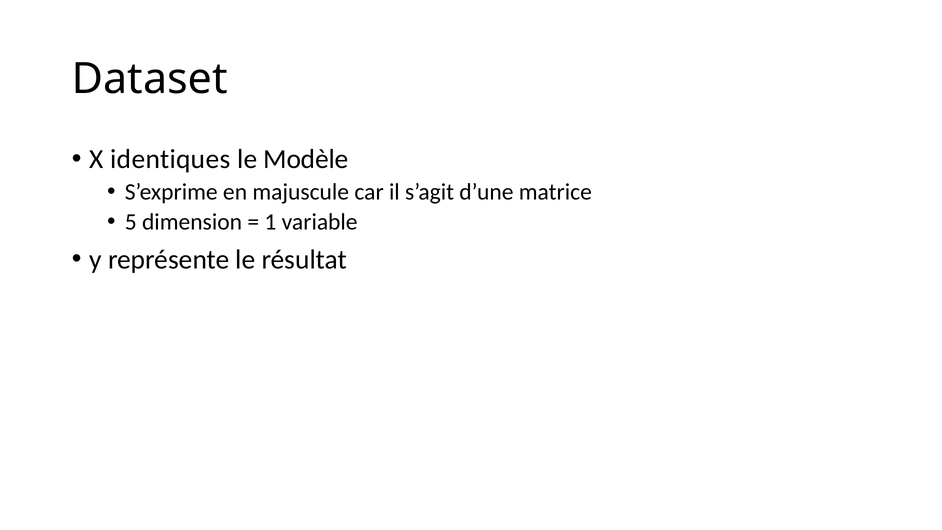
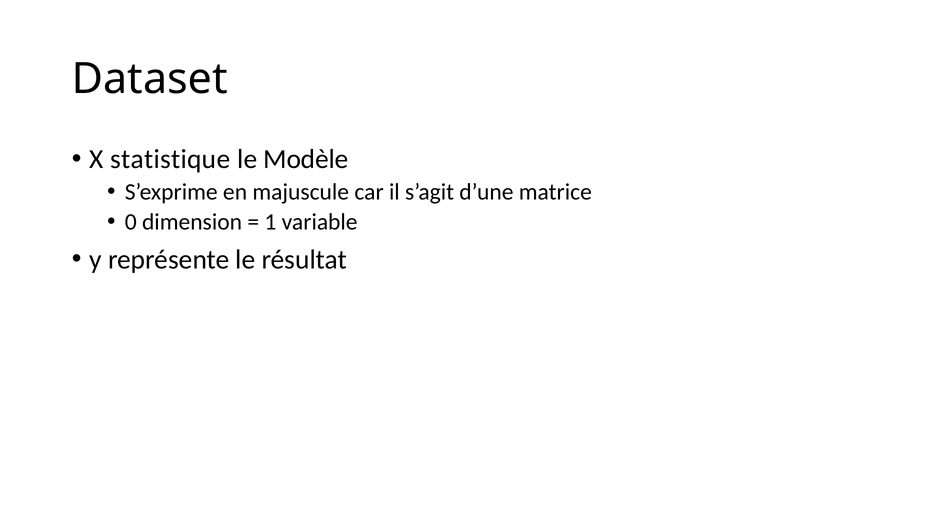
identiques: identiques -> statistique
5: 5 -> 0
